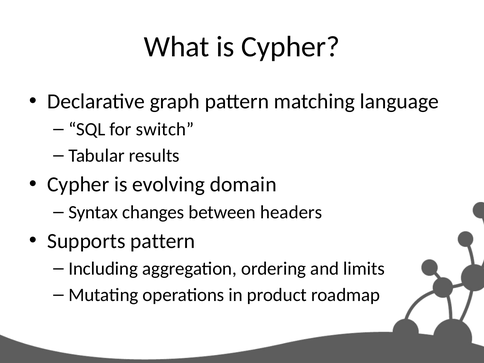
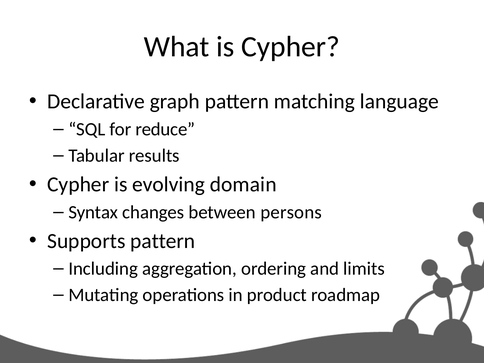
switch: switch -> reduce
headers: headers -> persons
